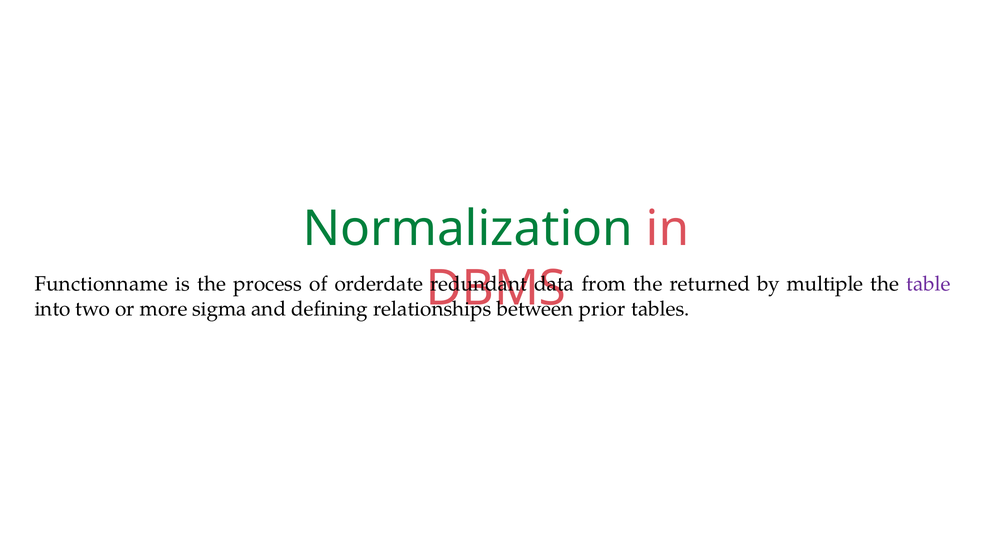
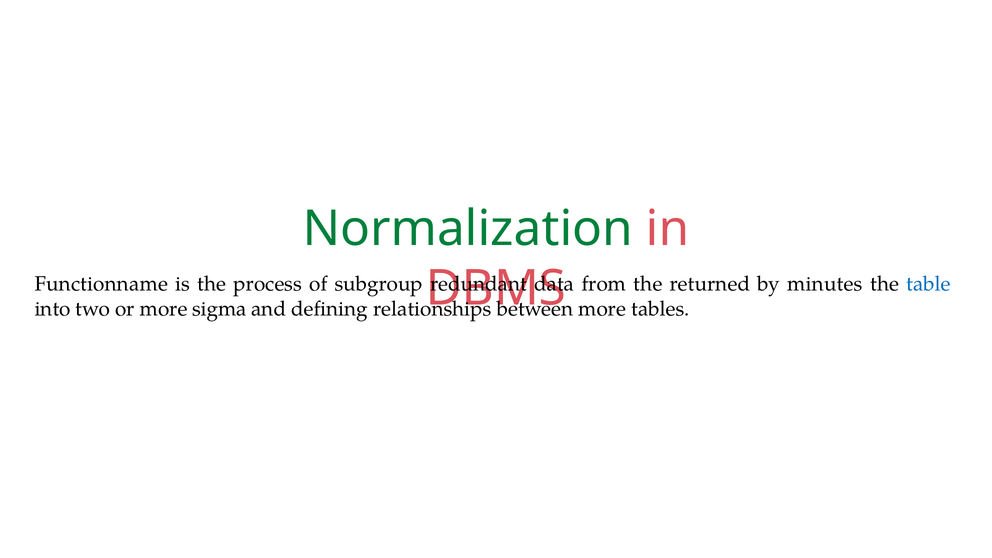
orderdate: orderdate -> subgroup
multiple: multiple -> minutes
table colour: purple -> blue
prior at (602, 309): prior -> more
